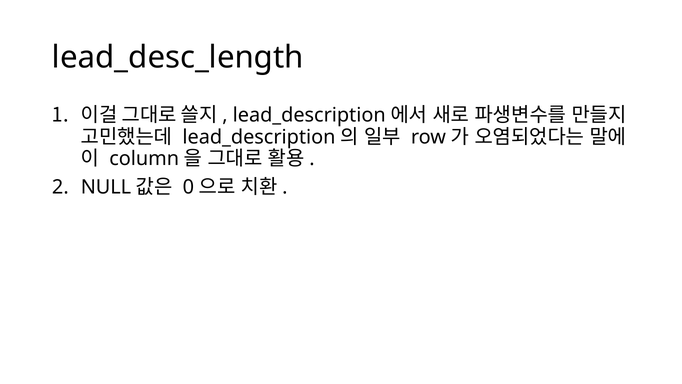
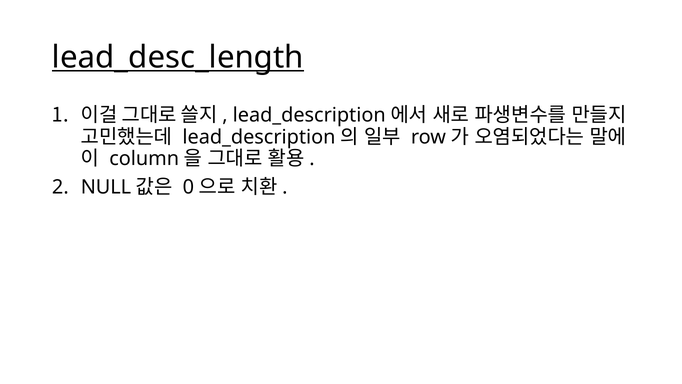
lead_desc_length underline: none -> present
